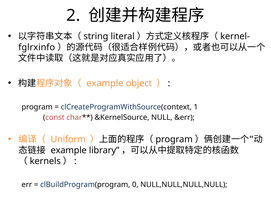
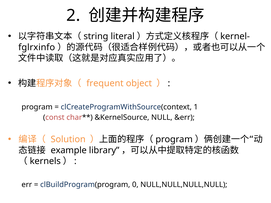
example at (105, 83): example -> frequent
Uniform: Uniform -> Solution
